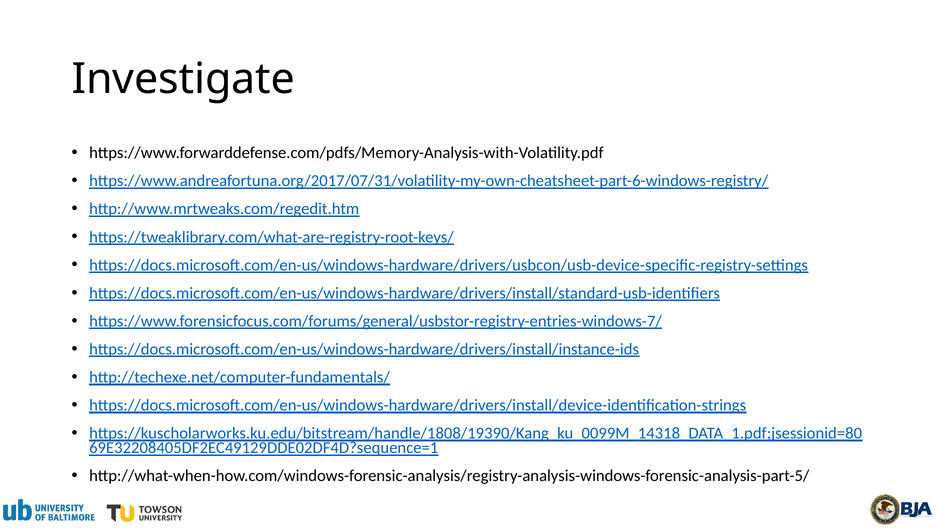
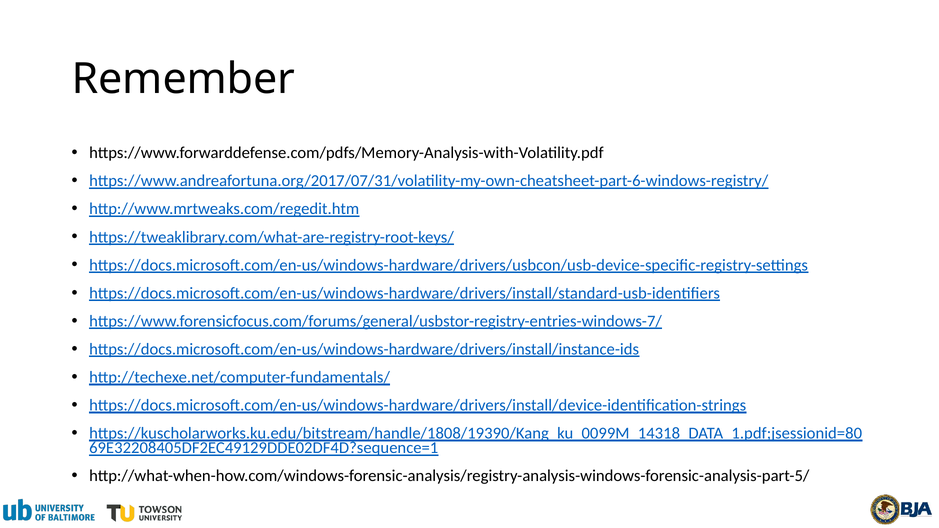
Investigate: Investigate -> Remember
